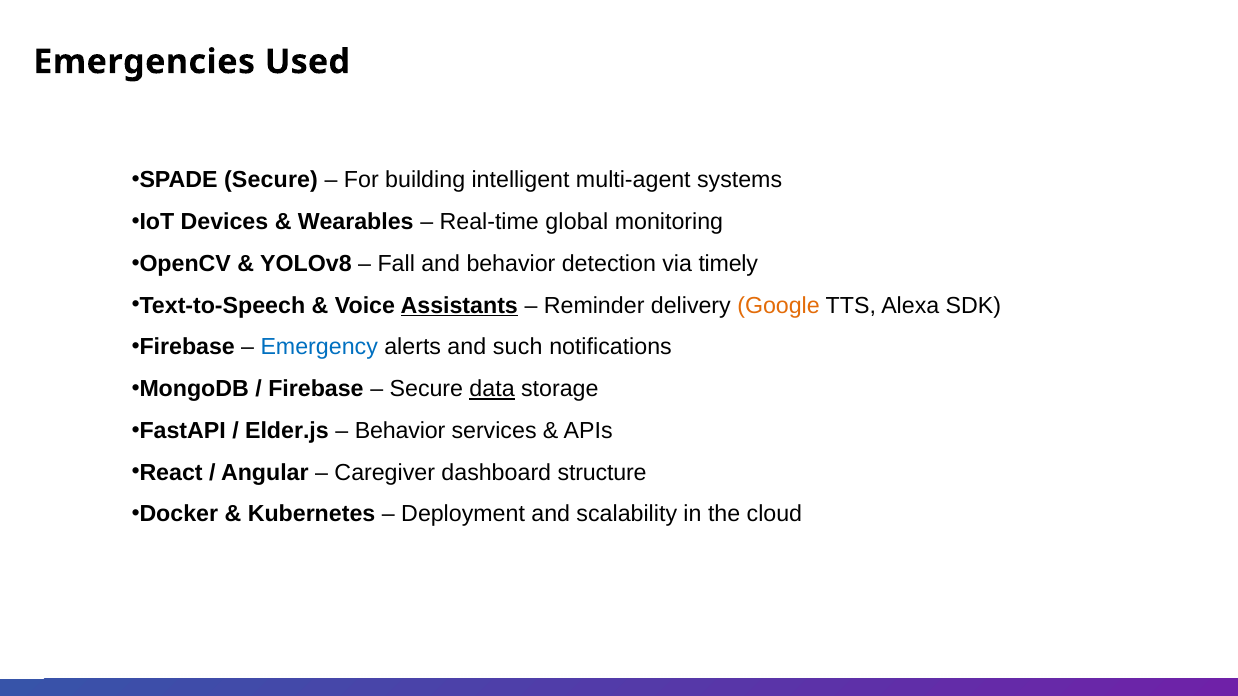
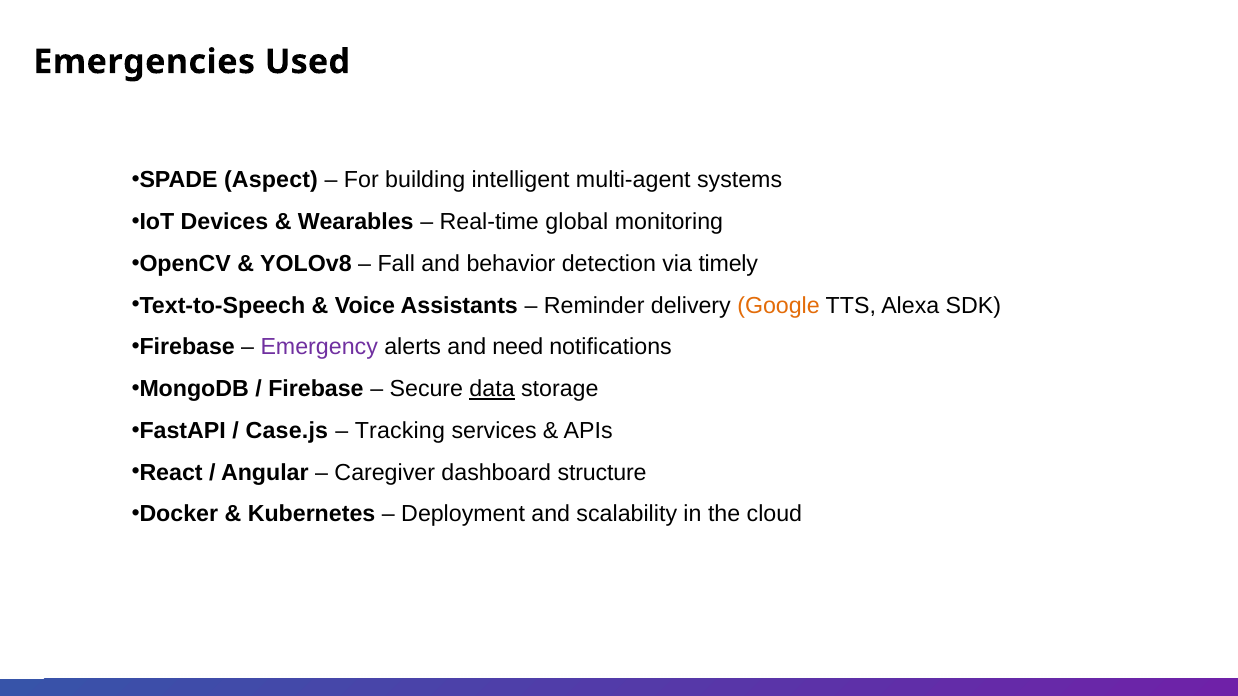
SPADE Secure: Secure -> Aspect
Assistants underline: present -> none
Emergency colour: blue -> purple
such: such -> need
Elder.js: Elder.js -> Case.js
Behavior at (400, 431): Behavior -> Tracking
